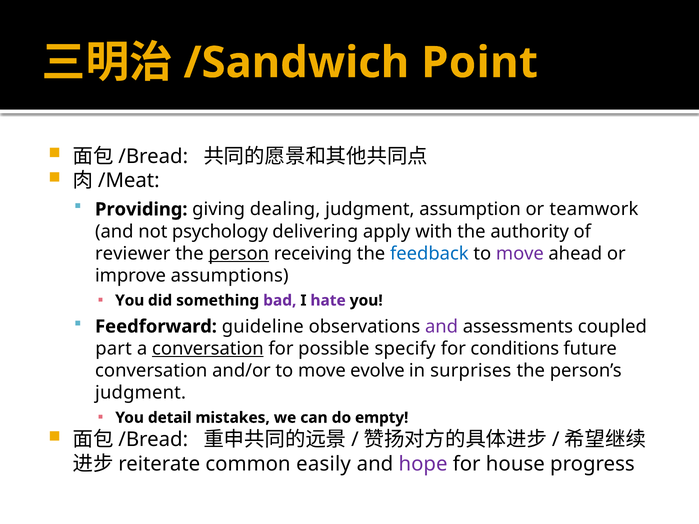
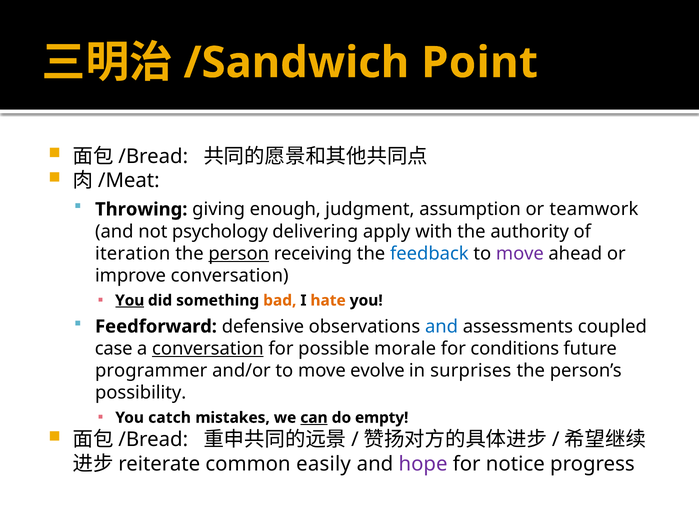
Providing: Providing -> Throwing
dealing: dealing -> enough
reviewer: reviewer -> iteration
improve assumptions: assumptions -> conversation
You at (130, 301) underline: none -> present
bad colour: purple -> orange
hate colour: purple -> orange
guideline: guideline -> defensive
and at (442, 327) colour: purple -> blue
part: part -> case
specify: specify -> morale
conversation at (151, 371): conversation -> programmer
judgment at (141, 393): judgment -> possibility
detail: detail -> catch
can underline: none -> present
house: house -> notice
